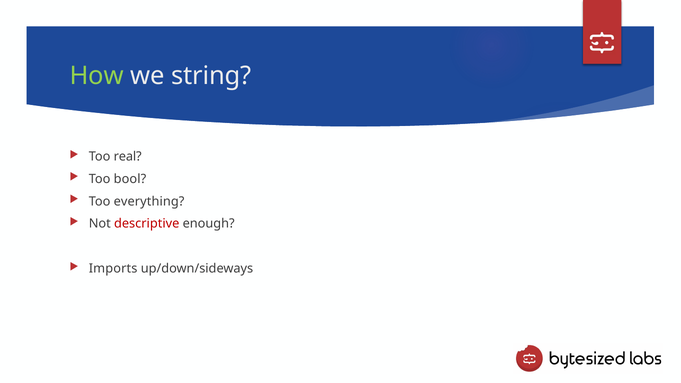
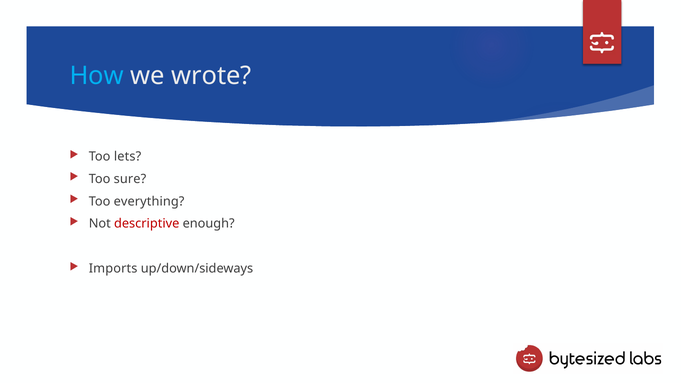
How colour: light green -> light blue
string: string -> wrote
real: real -> lets
bool: bool -> sure
